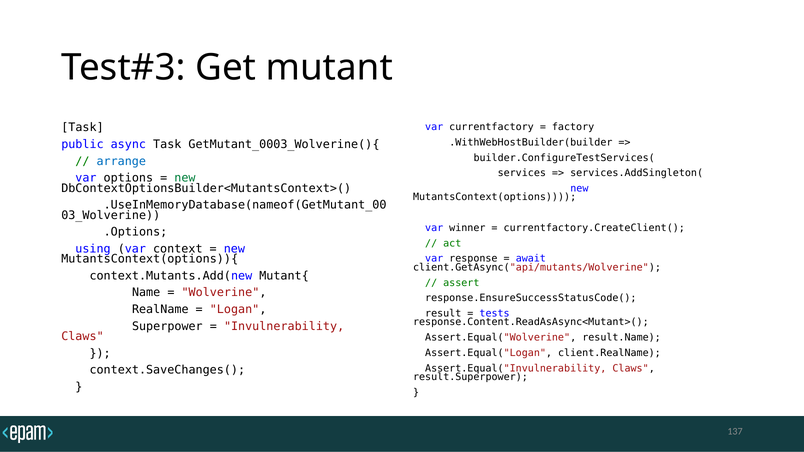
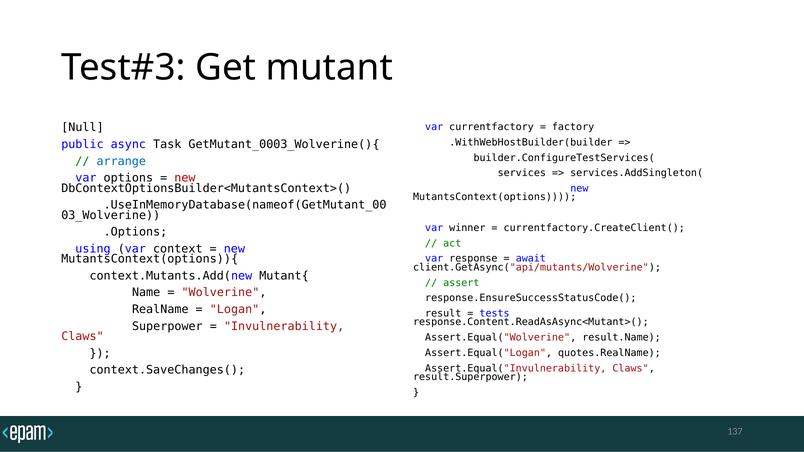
Task at (82, 128): Task -> Null
new at (185, 178) colour: green -> red
client.RealName: client.RealName -> quotes.RealName
